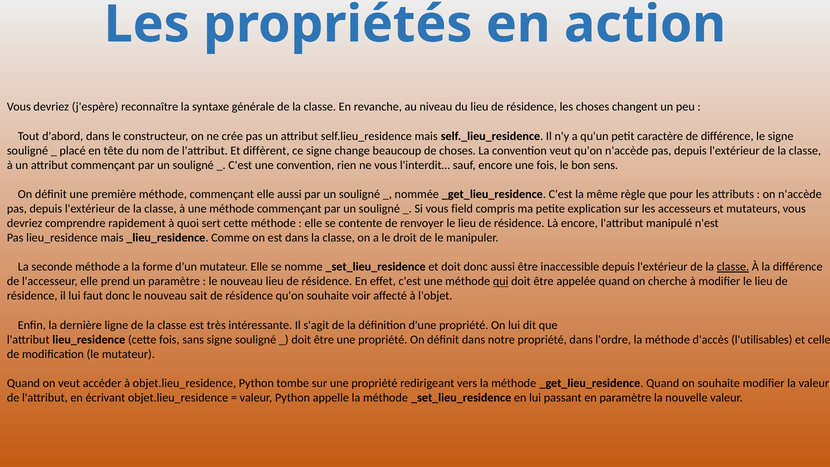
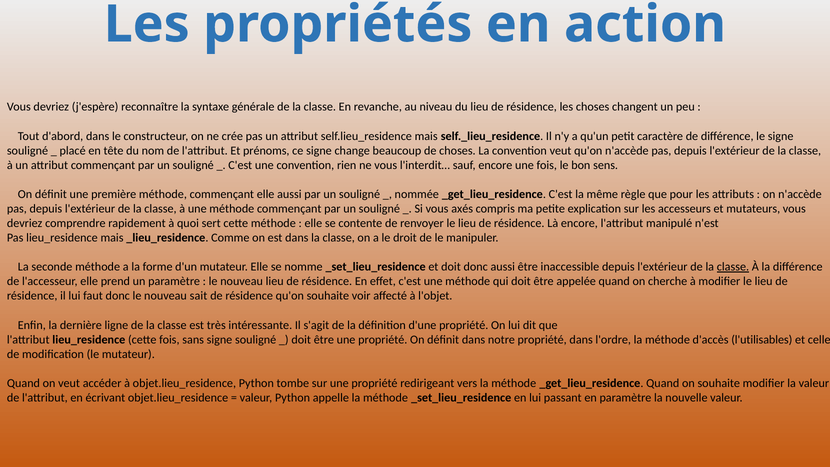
diffèrent: diffèrent -> prénoms
field: field -> axés
qui underline: present -> none
